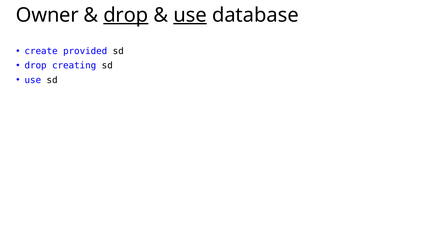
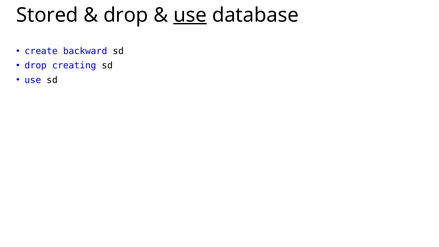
Owner: Owner -> Stored
drop at (126, 15) underline: present -> none
provided: provided -> backward
